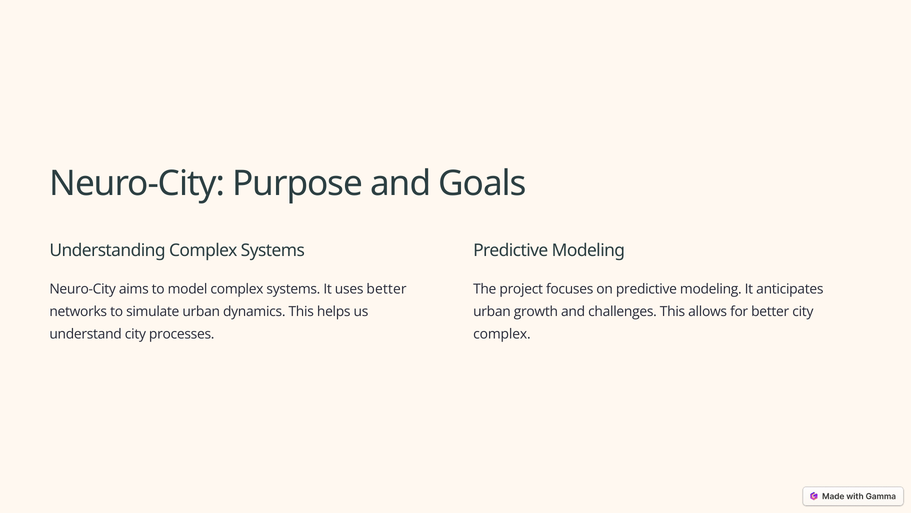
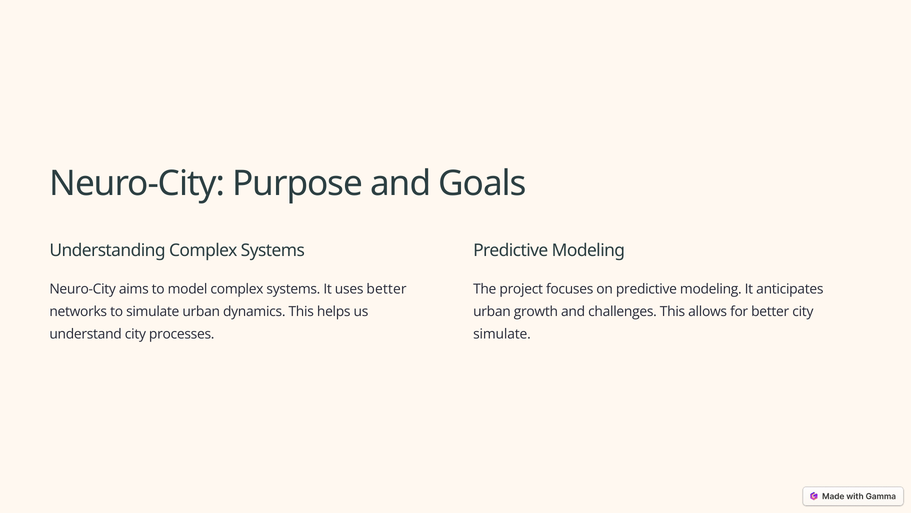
complex at (502, 334): complex -> simulate
